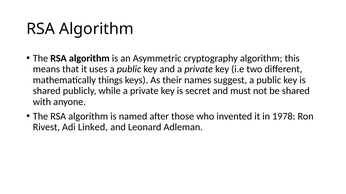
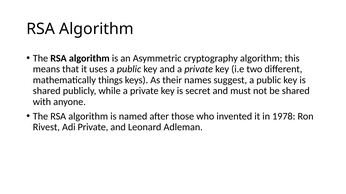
Adi Linked: Linked -> Private
